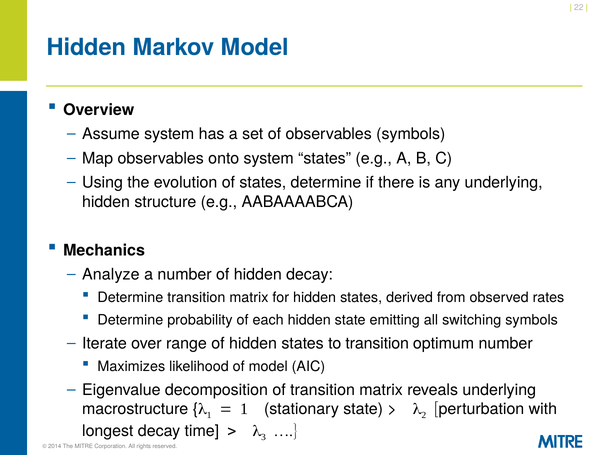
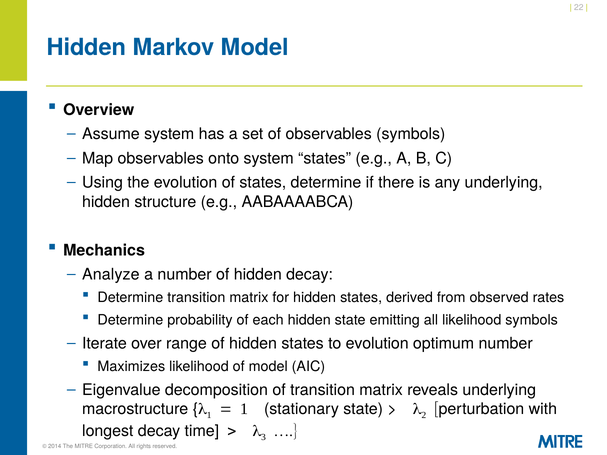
all switching: switching -> likelihood
to transition: transition -> evolution
